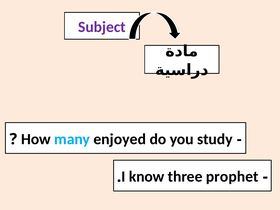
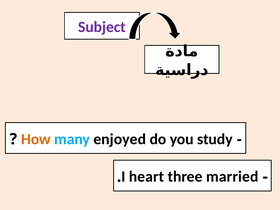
How colour: black -> orange
know: know -> heart
prophet: prophet -> married
